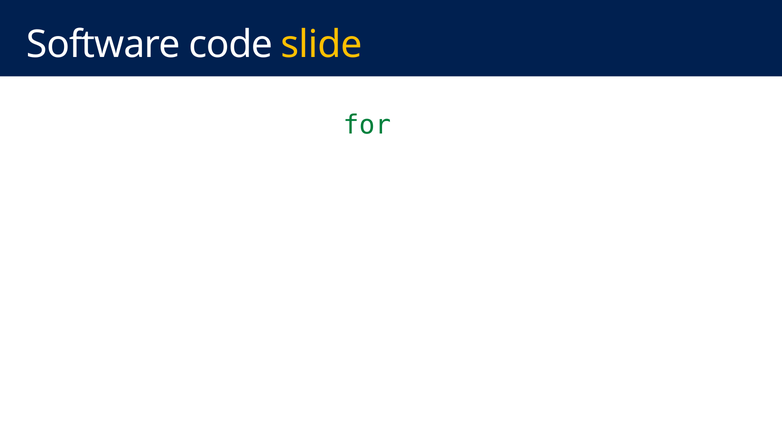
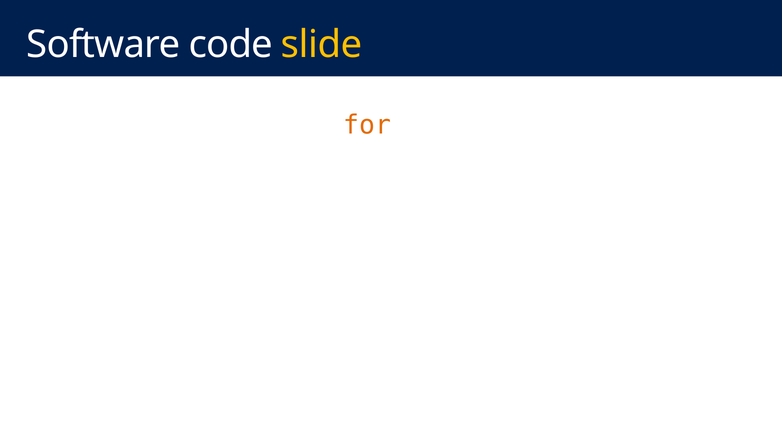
for colour: green -> orange
